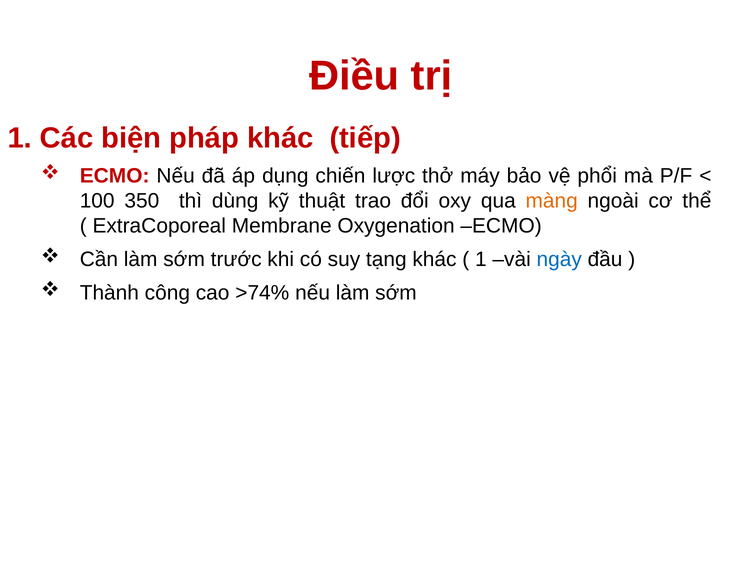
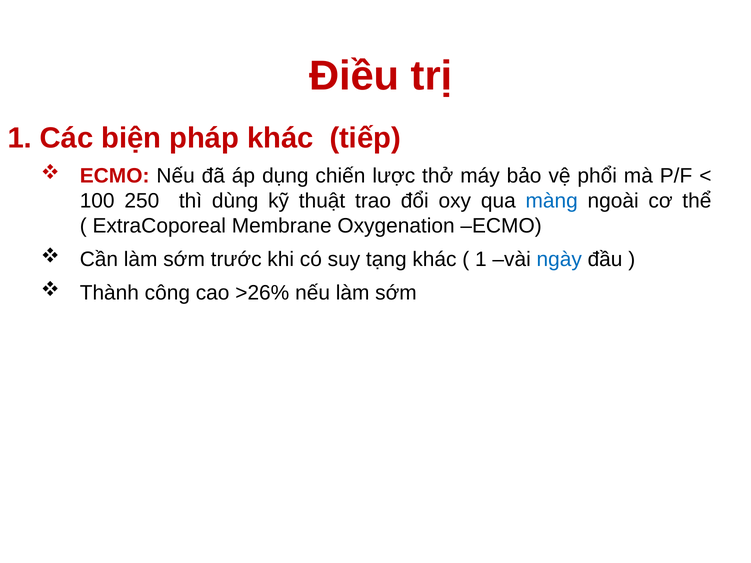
350: 350 -> 250
màng colour: orange -> blue
>74%: >74% -> >26%
